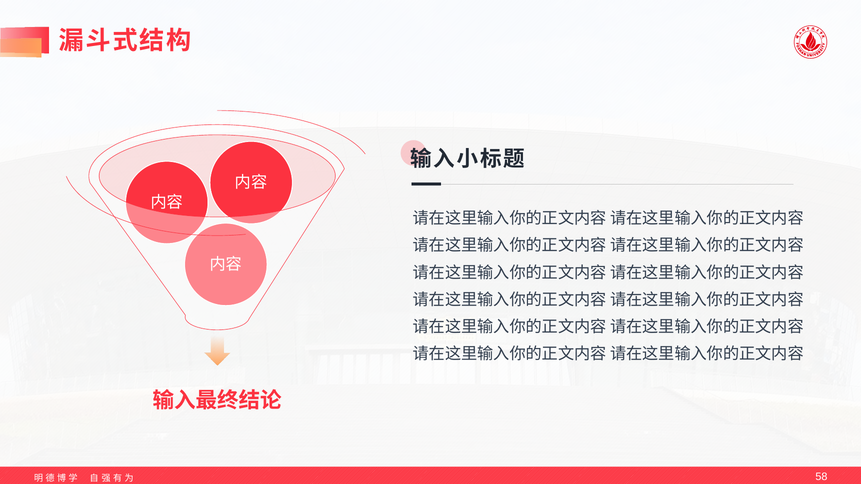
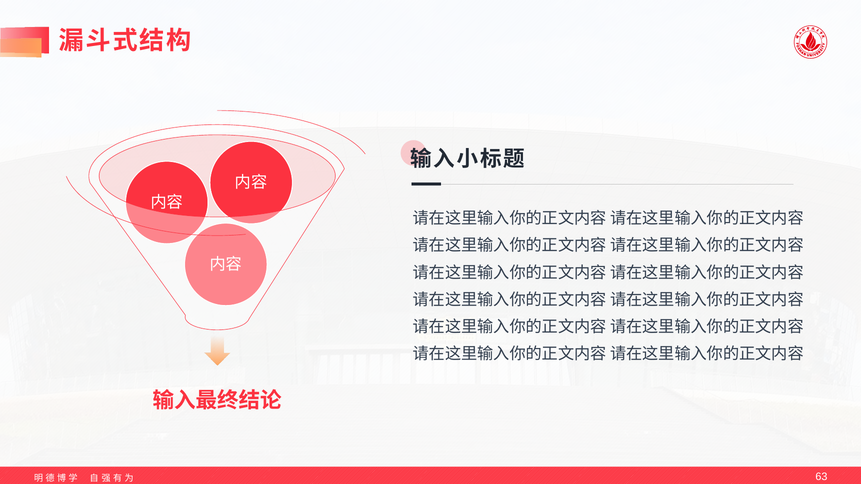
58: 58 -> 63
